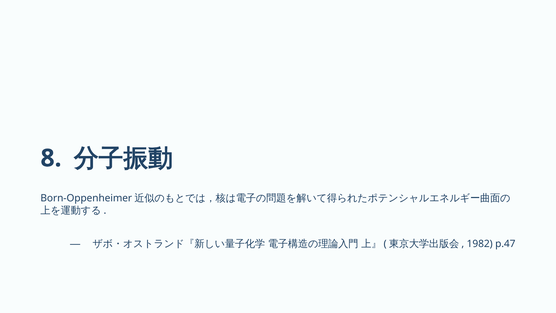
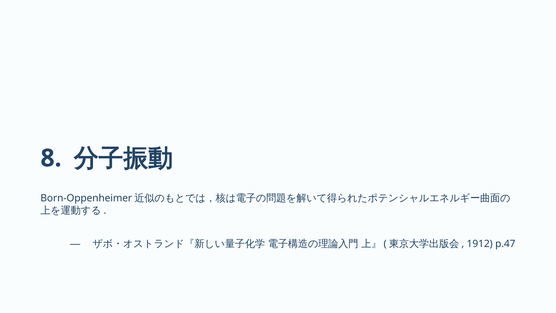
1982: 1982 -> 1912
